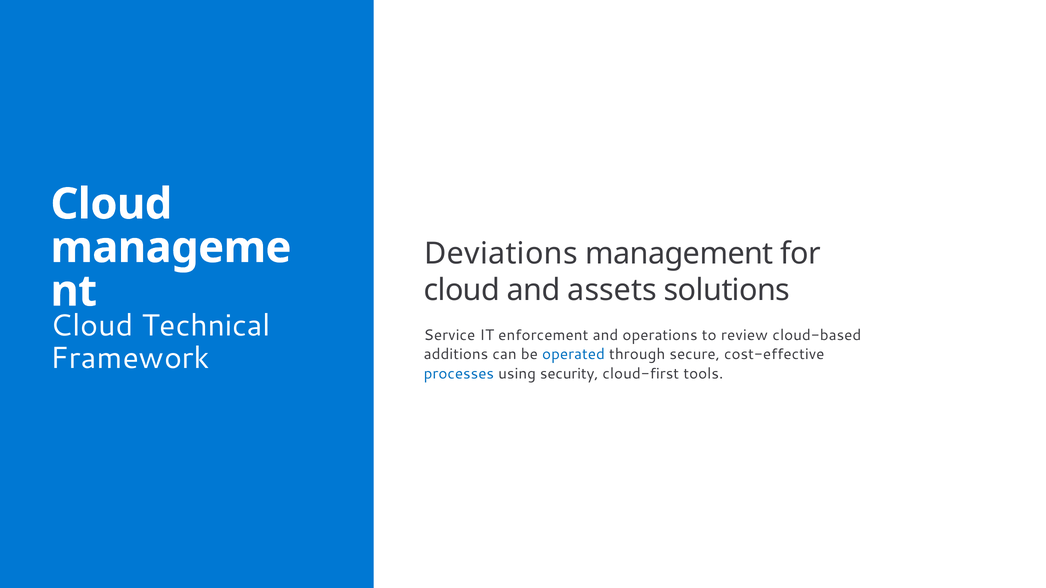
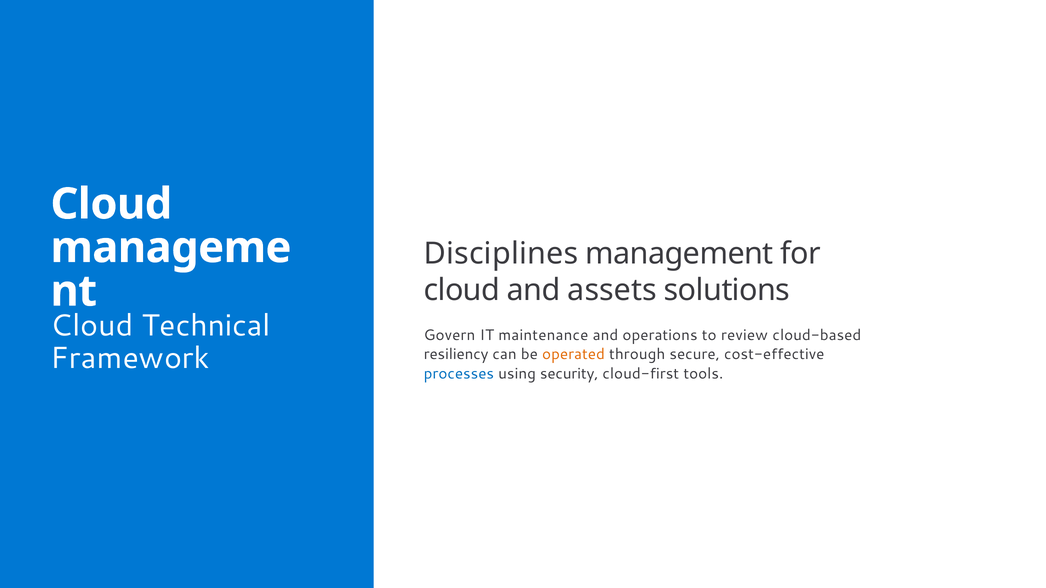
Deviations: Deviations -> Disciplines
Service: Service -> Govern
enforcement: enforcement -> maintenance
additions: additions -> resiliency
operated colour: blue -> orange
